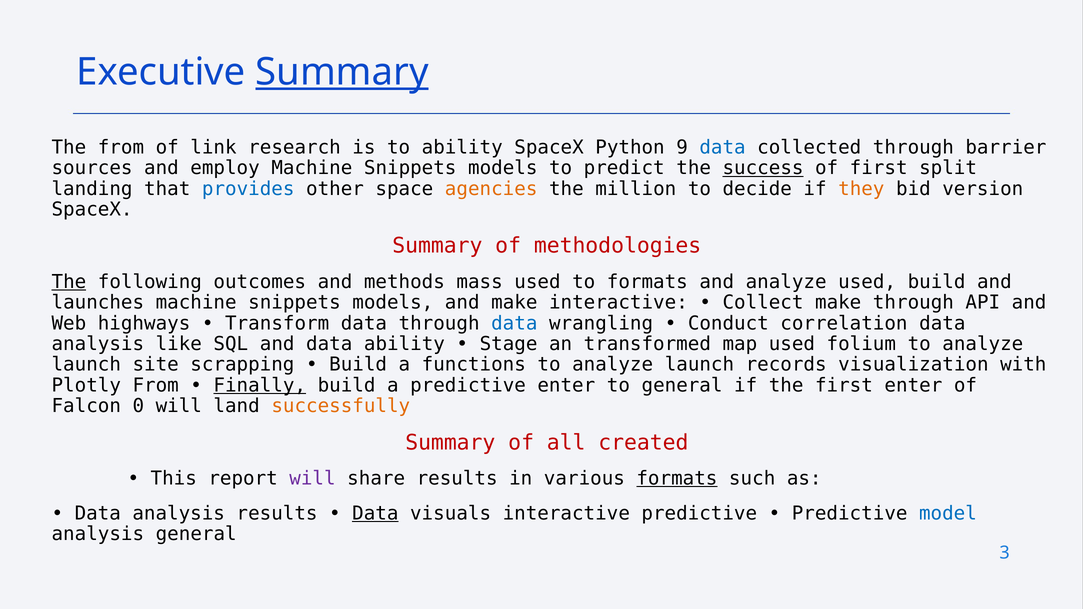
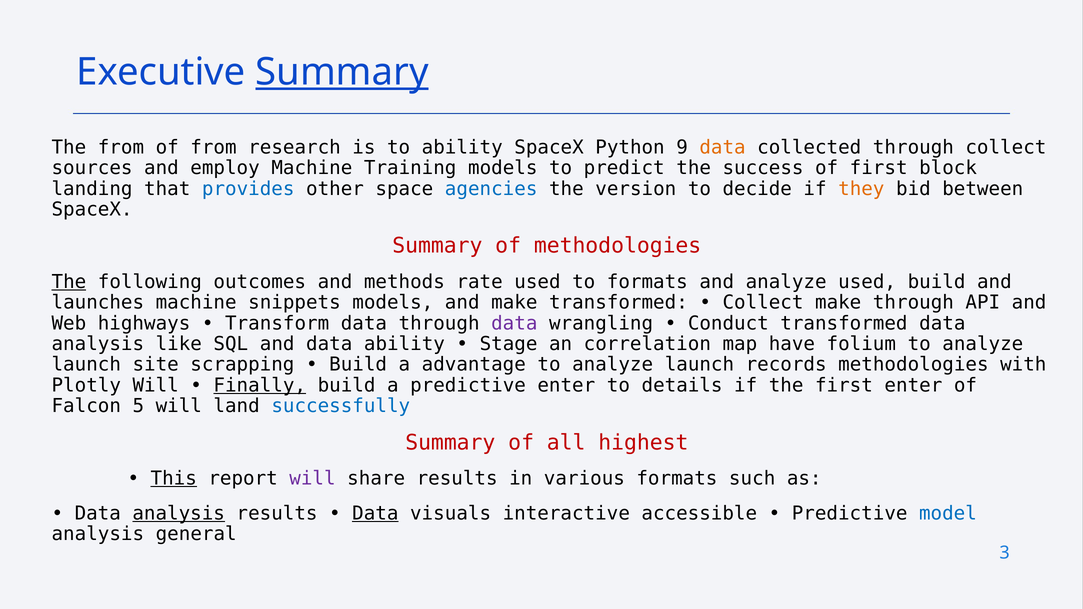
of link: link -> from
data at (723, 147) colour: blue -> orange
through barrier: barrier -> collect
employ Machine Snippets: Snippets -> Training
success underline: present -> none
split: split -> block
agencies colour: orange -> blue
million: million -> version
version: version -> between
mass: mass -> rate
make interactive: interactive -> transformed
data at (514, 323) colour: blue -> purple
Conduct correlation: correlation -> transformed
transformed: transformed -> correlation
map used: used -> have
functions: functions -> advantage
records visualization: visualization -> methodologies
Plotly From: From -> Will
to general: general -> details
0: 0 -> 5
successfully colour: orange -> blue
created: created -> highest
This underline: none -> present
formats at (677, 478) underline: present -> none
analysis at (179, 513) underline: none -> present
interactive predictive: predictive -> accessible
